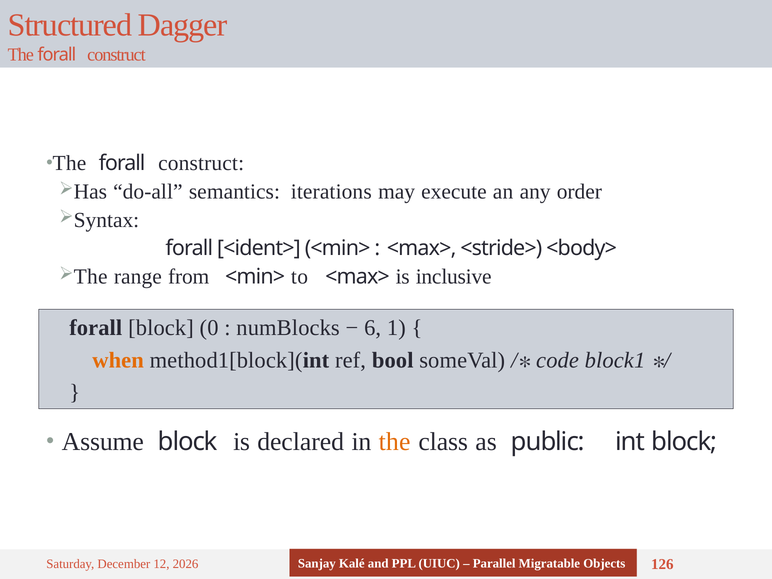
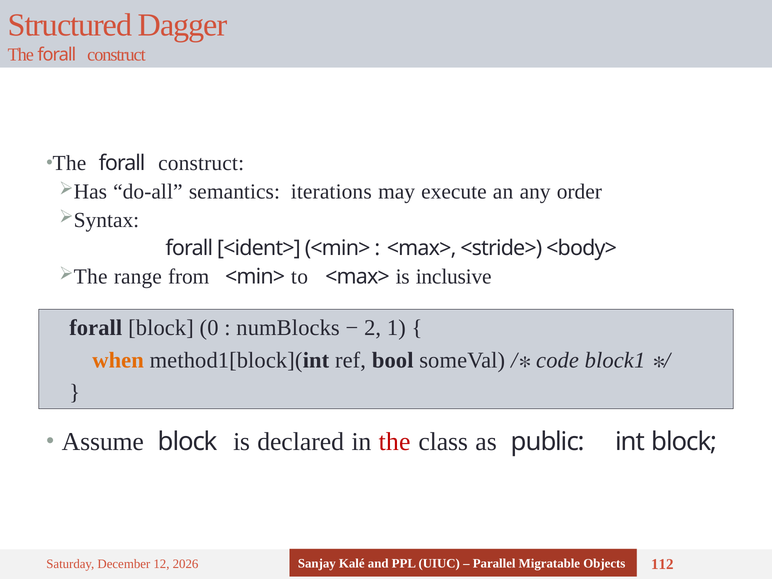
6: 6 -> 2
the at (395, 442) colour: orange -> red
126: 126 -> 112
